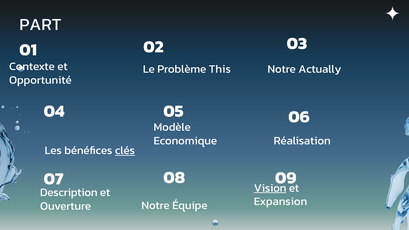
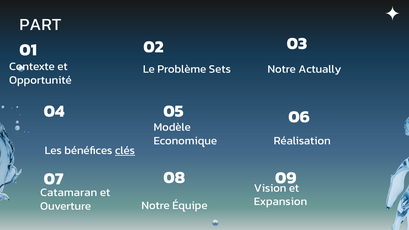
This: This -> Sets
Vision underline: present -> none
Description: Description -> Catamaran
